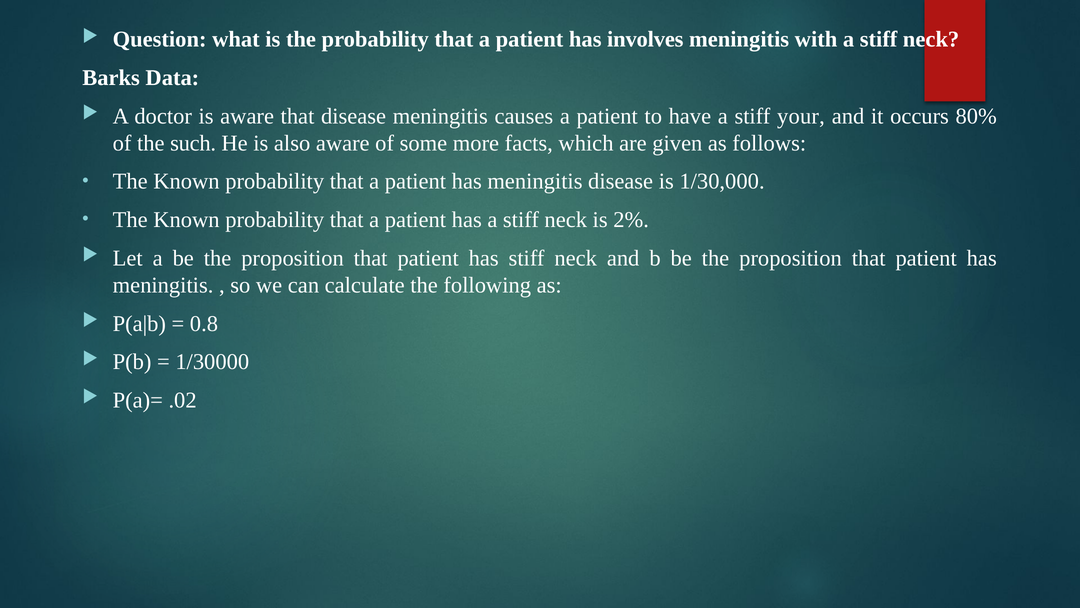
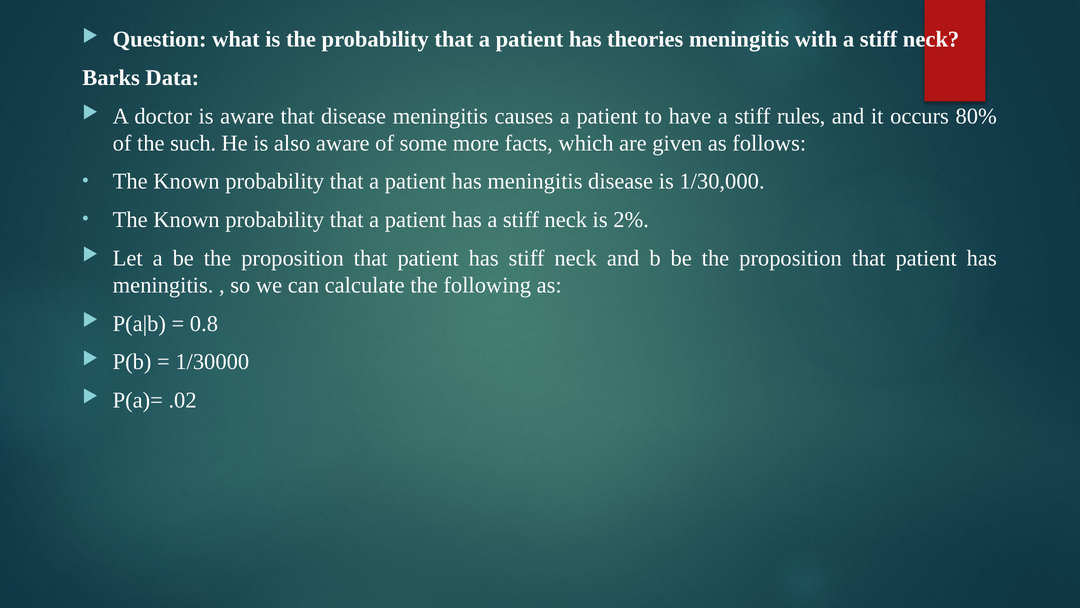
involves: involves -> theories
your: your -> rules
